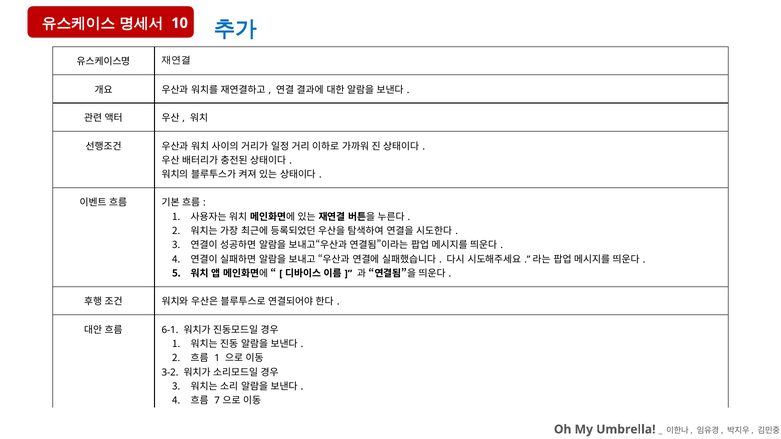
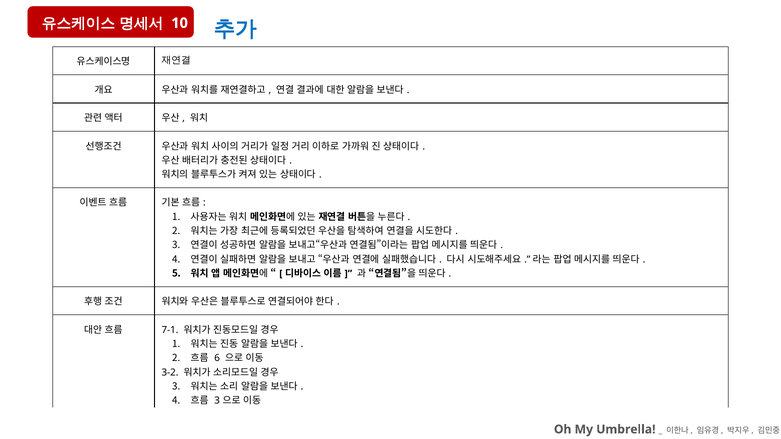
6-1: 6-1 -> 7-1
1 at (217, 358): 1 -> 6
7 at (217, 401): 7 -> 3
